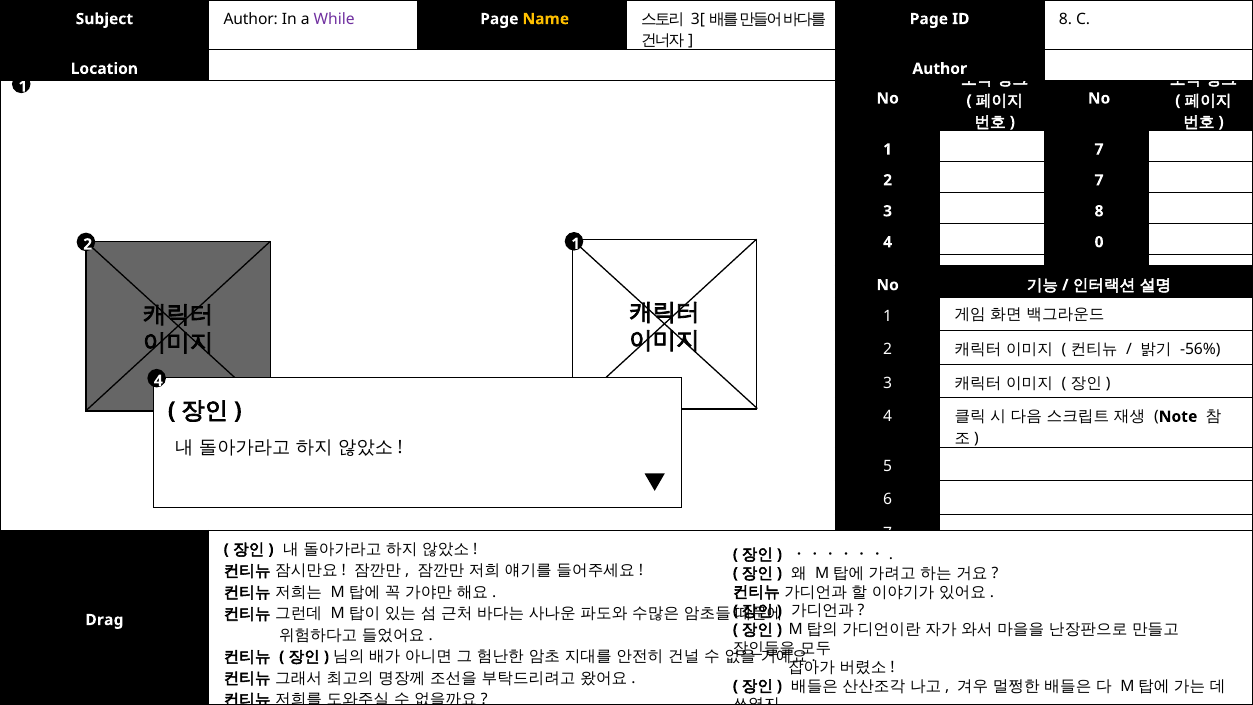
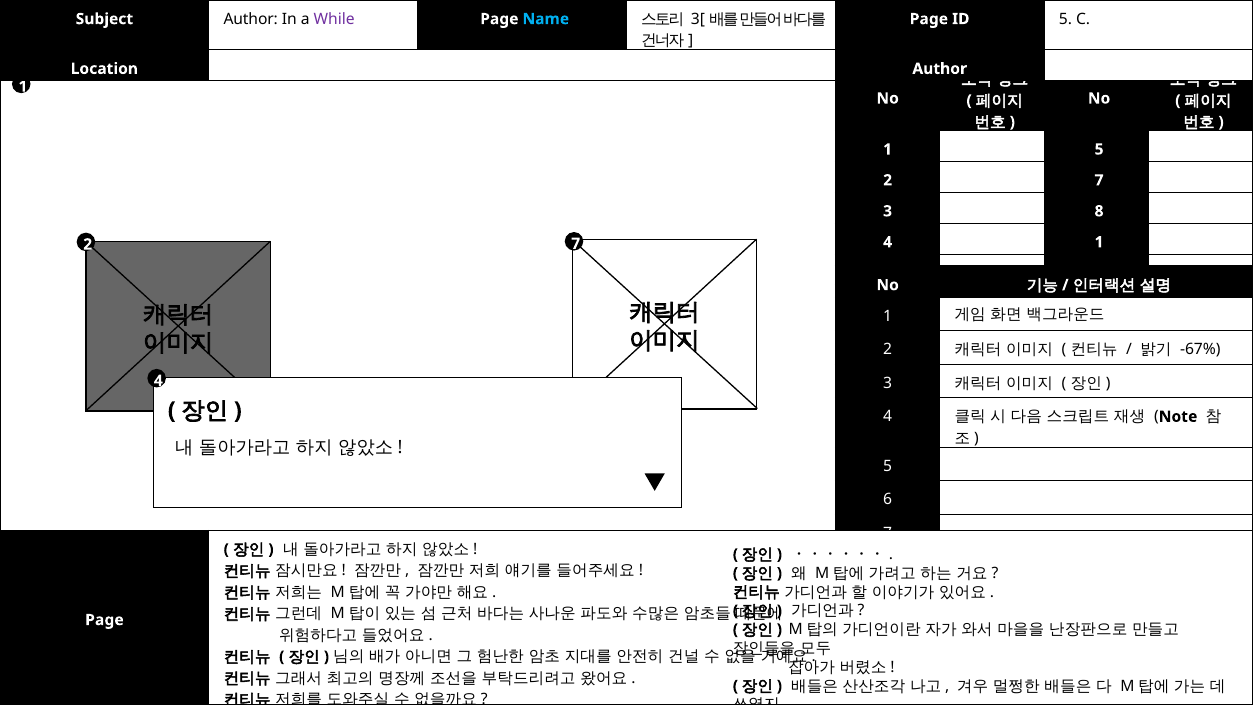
Name colour: yellow -> light blue
ID 8: 8 -> 5
7 at (1099, 149): 7 -> 5
4 0: 0 -> 1
1 at (576, 244): 1 -> 7
-56%: -56% -> -67%
Drag at (104, 620): Drag -> Page
